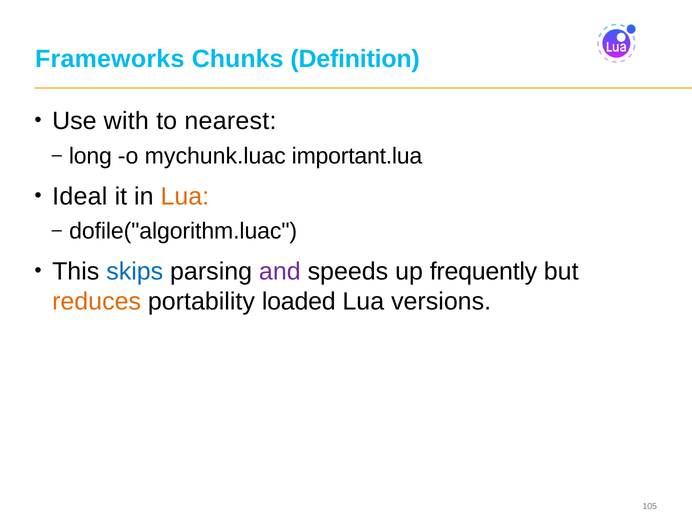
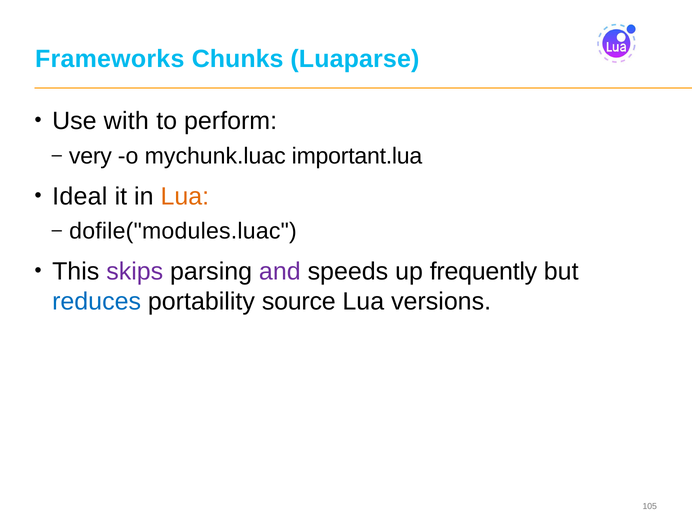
Definition: Definition -> Luaparse
nearest: nearest -> perform
long: long -> very
dofile("algorithm.luac: dofile("algorithm.luac -> dofile("modules.luac
skips colour: blue -> purple
reduces colour: orange -> blue
loaded: loaded -> source
